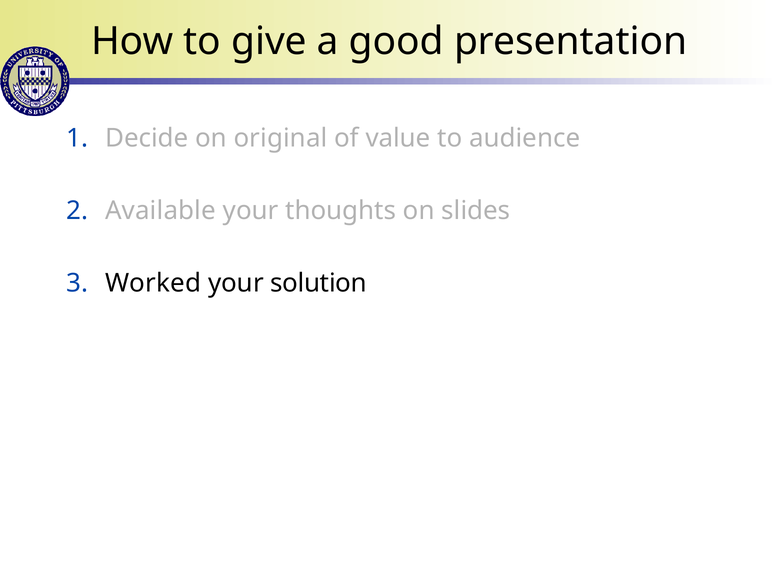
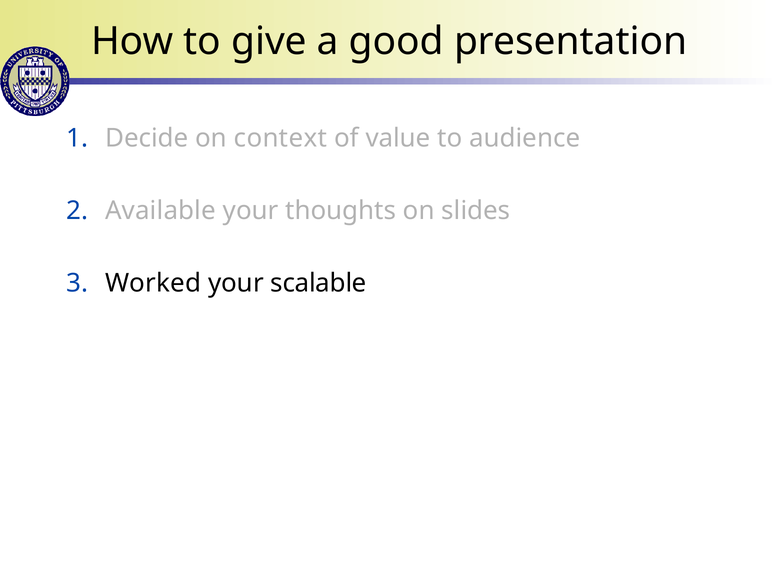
original: original -> context
solution: solution -> scalable
